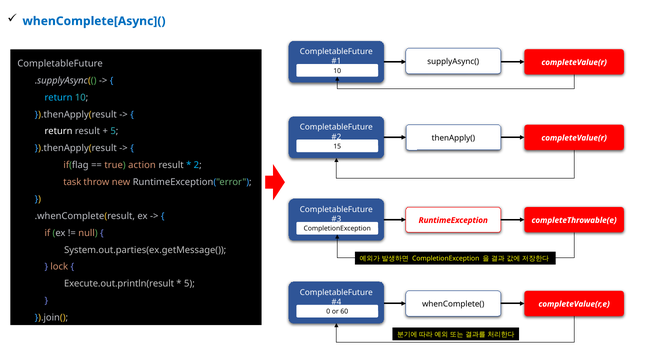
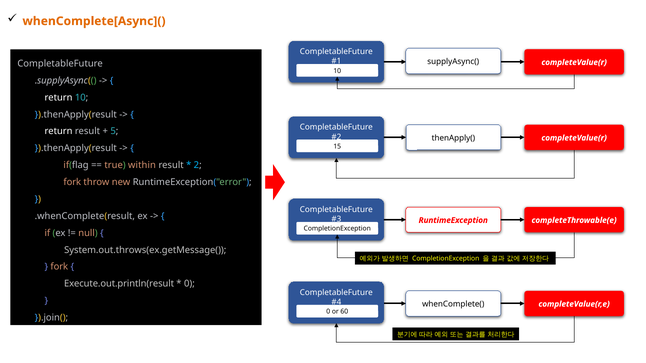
whenComplete[Async]( colour: blue -> orange
return at (58, 98) colour: light blue -> white
action: action -> within
task at (72, 182): task -> fork
System.out.parties(ex.getMessage(: System.out.parties(ex.getMessage( -> System.out.throws(ex.getMessage(
lock at (59, 267): lock -> fork
5 at (189, 284): 5 -> 0
